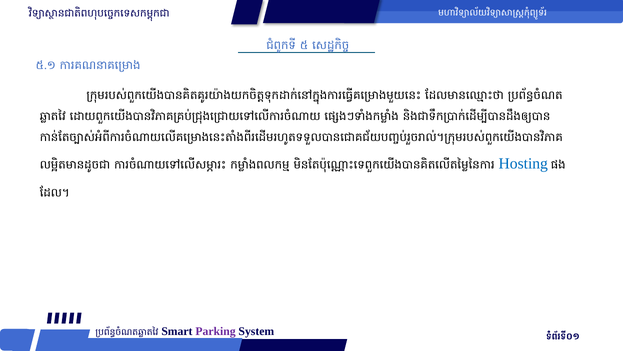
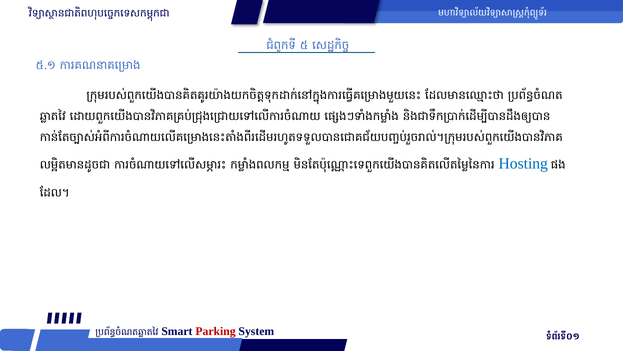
Parking colour: purple -> red
